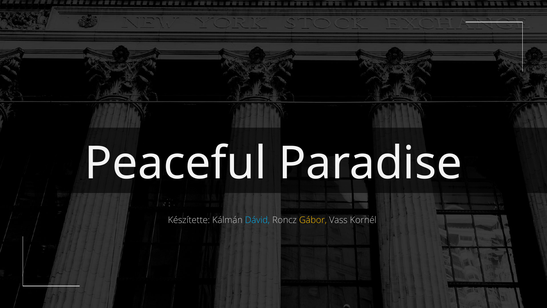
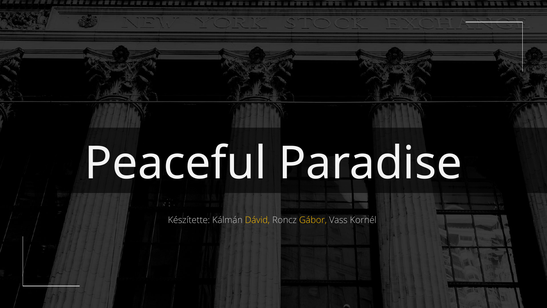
Dávid colour: light blue -> yellow
